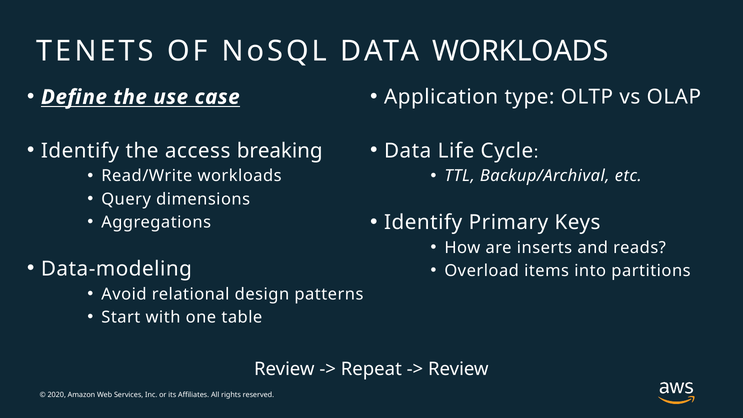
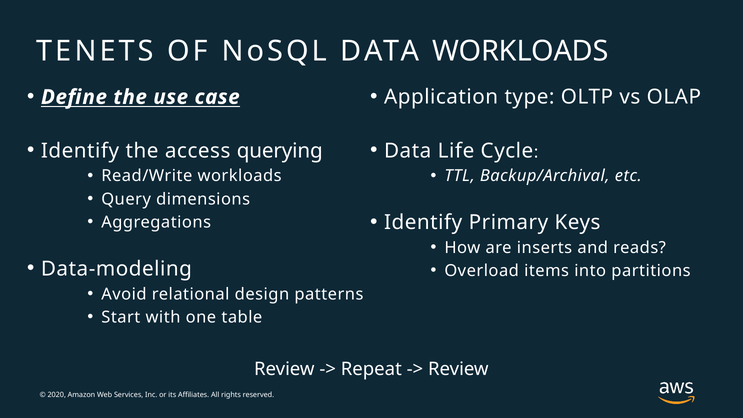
breaking: breaking -> querying
